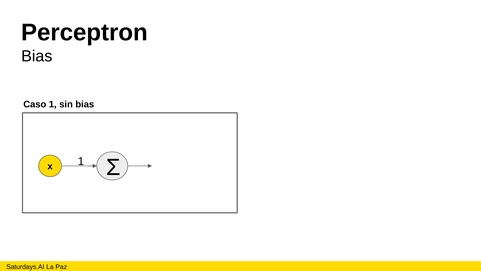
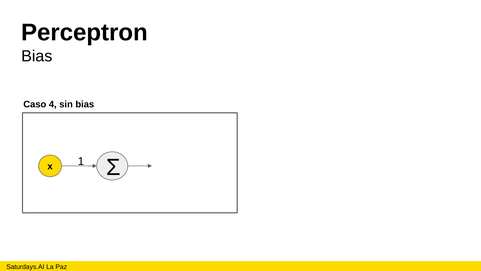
Caso 1: 1 -> 4
